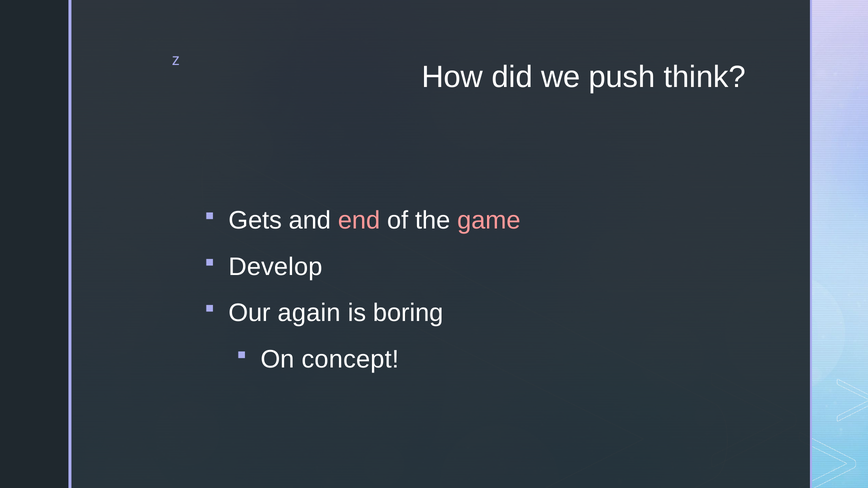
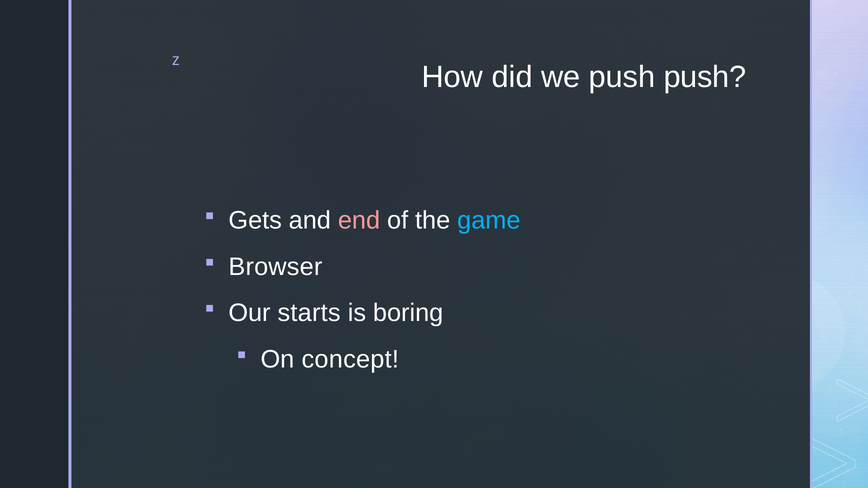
push think: think -> push
game colour: pink -> light blue
Develop: Develop -> Browser
again: again -> starts
